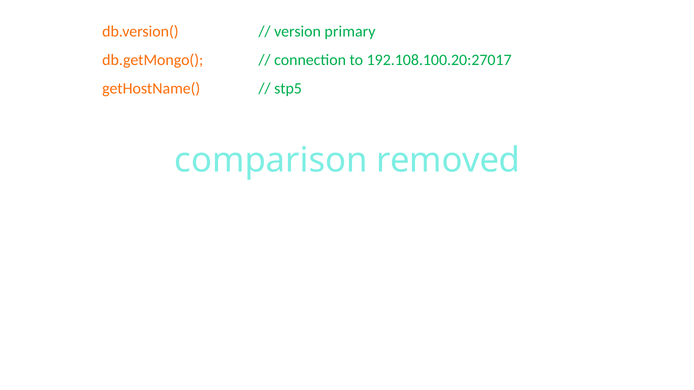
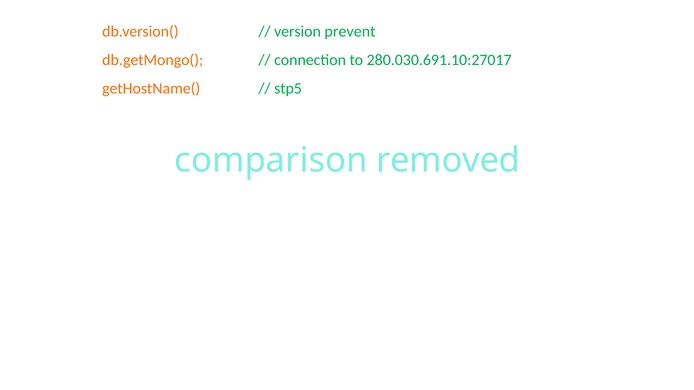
primary: primary -> prevent
192.108.100.20:27017: 192.108.100.20:27017 -> 280.030.691.10:27017
